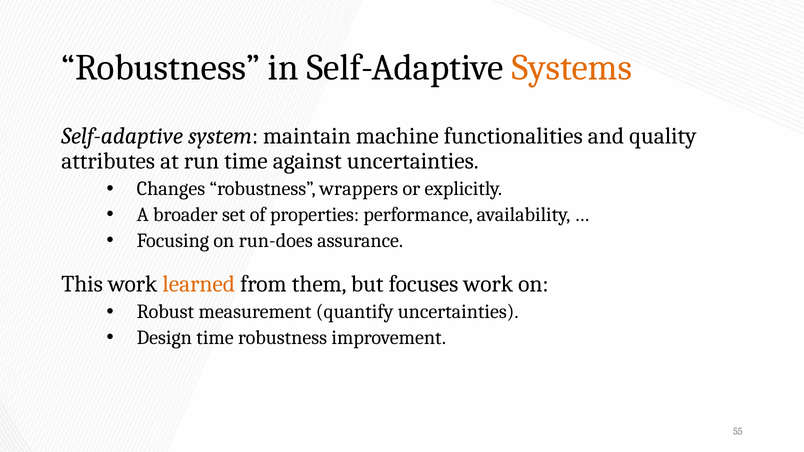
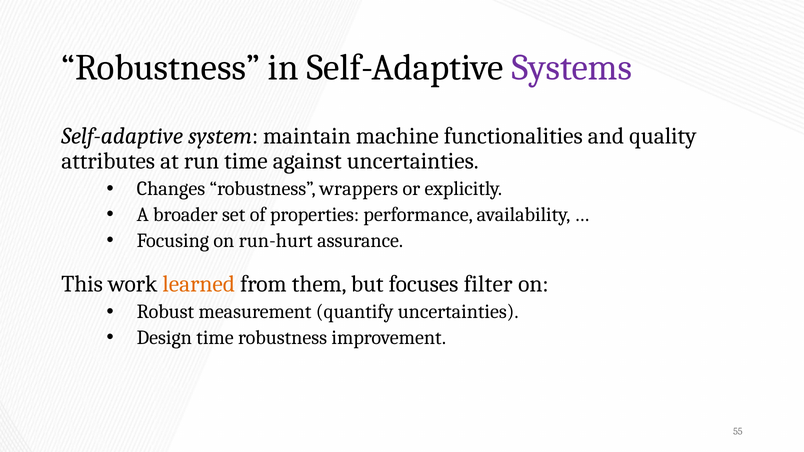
Systems colour: orange -> purple
run-does: run-does -> run-hurt
focuses work: work -> filter
